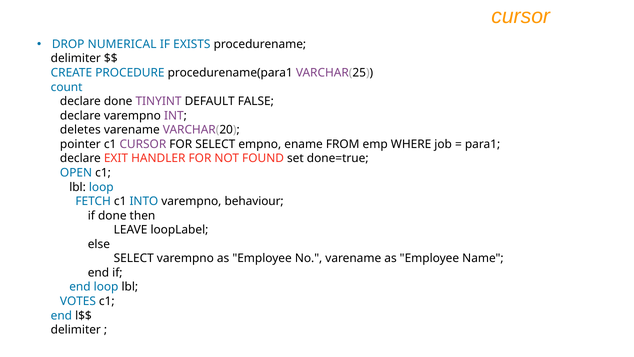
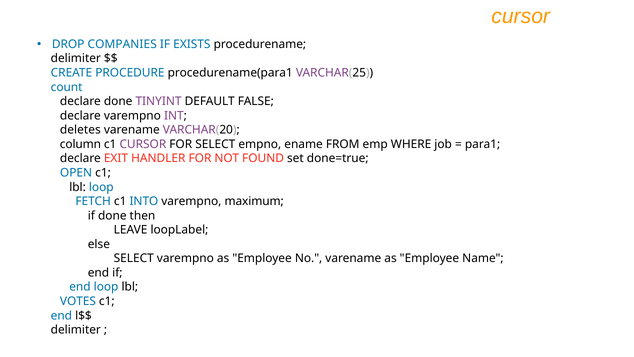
NUMERICAL: NUMERICAL -> COMPANIES
pointer: pointer -> column
behaviour: behaviour -> maximum
